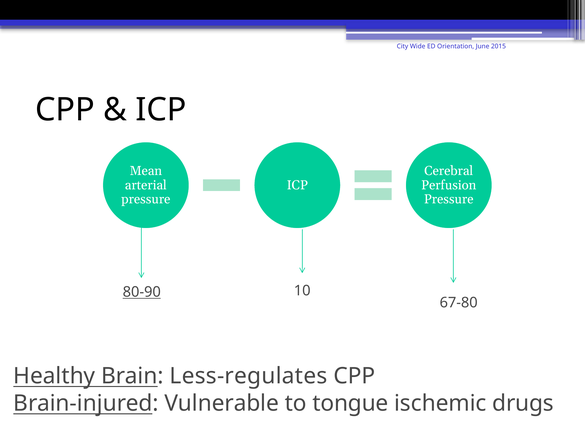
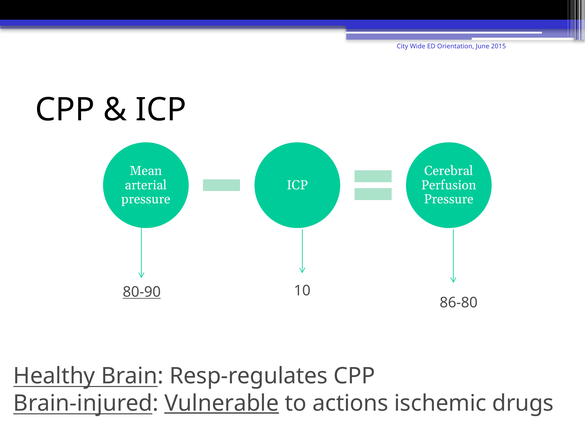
67-80: 67-80 -> 86-80
Less-regulates: Less-regulates -> Resp-regulates
Vulnerable underline: none -> present
tongue: tongue -> actions
